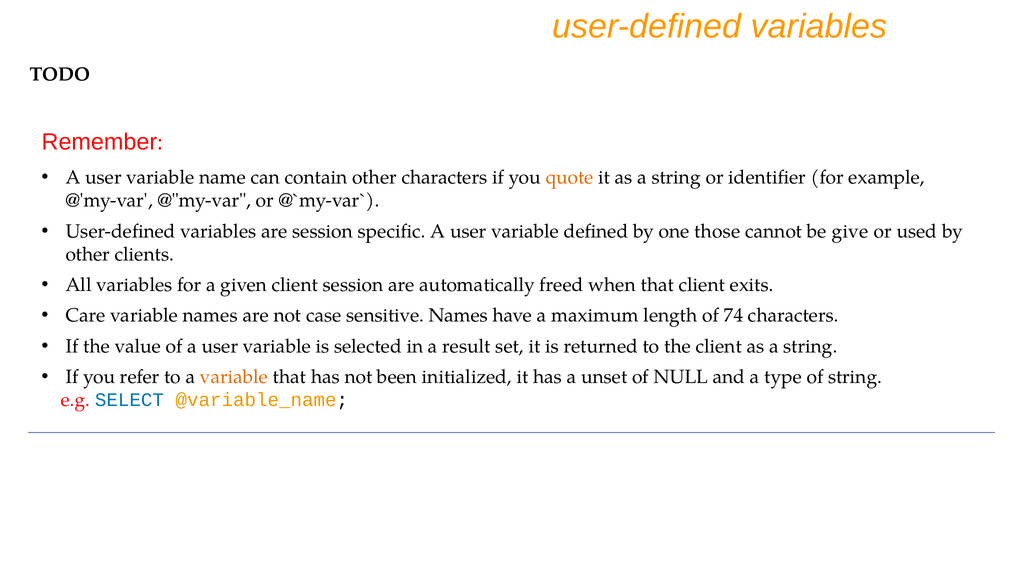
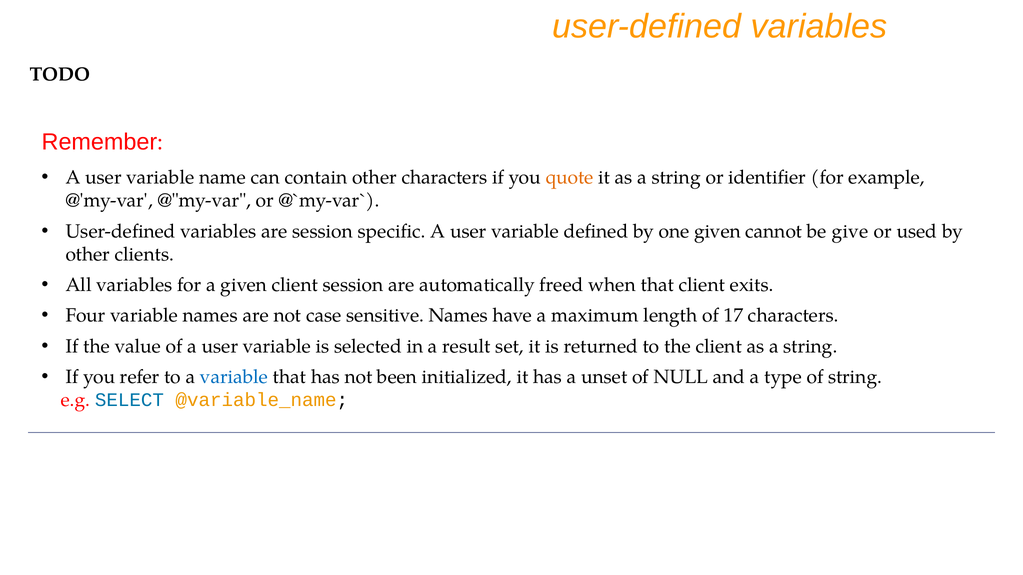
one those: those -> given
Care: Care -> Four
74: 74 -> 17
variable at (234, 377) colour: orange -> blue
